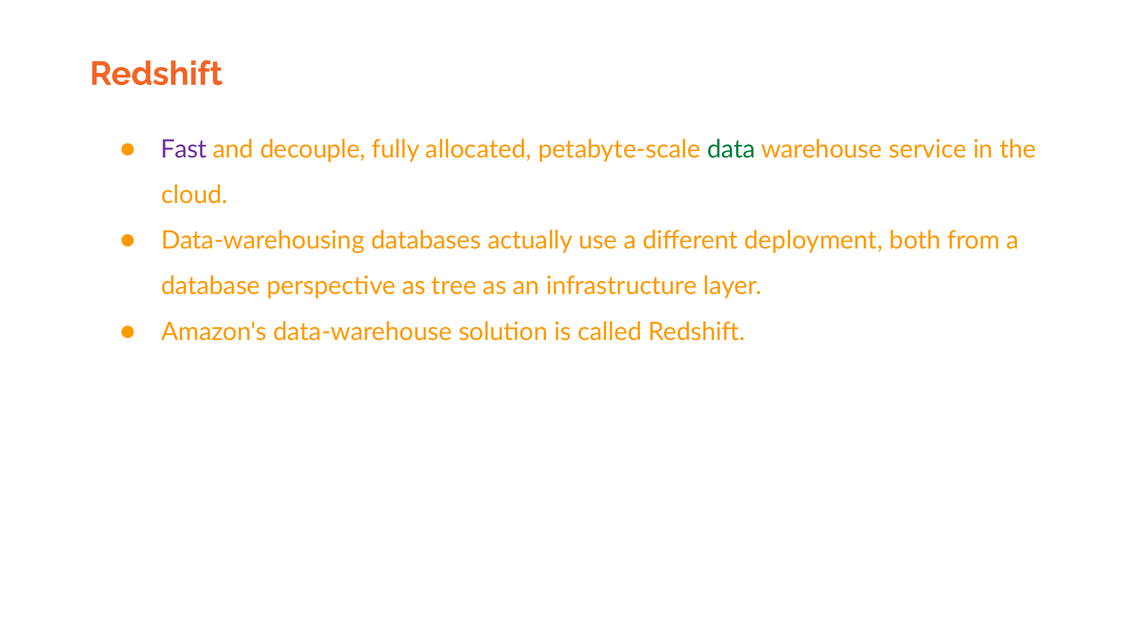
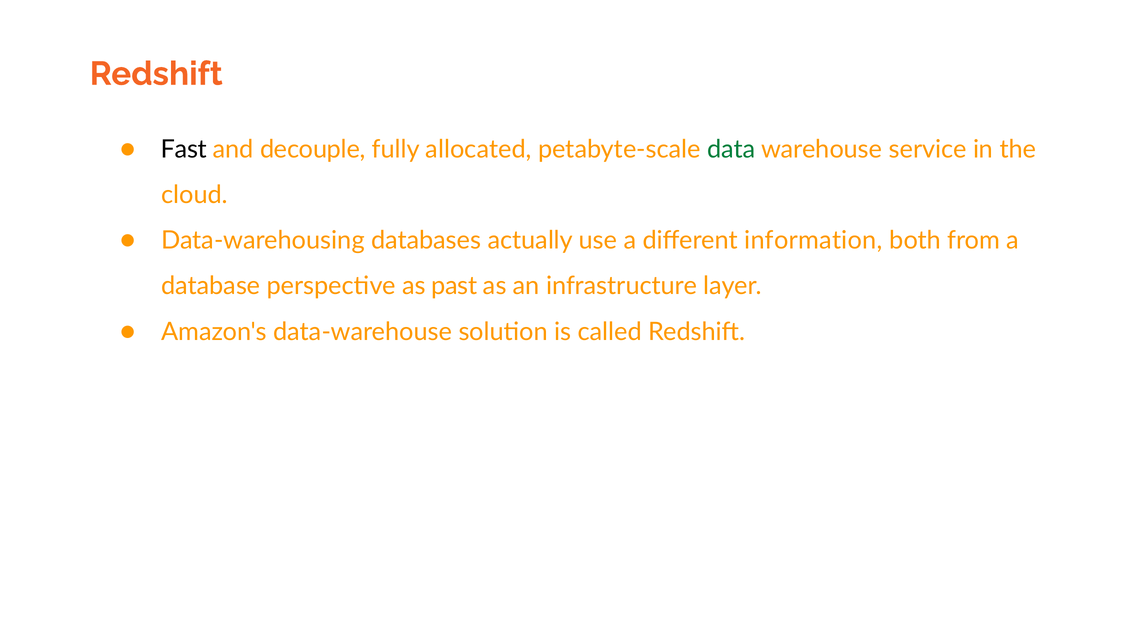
Fast colour: purple -> black
deployment: deployment -> information
tree: tree -> past
